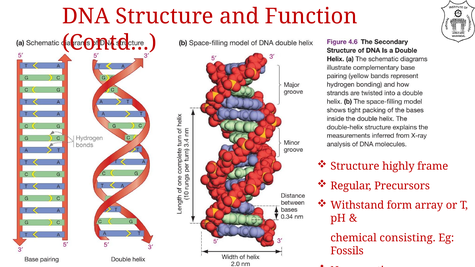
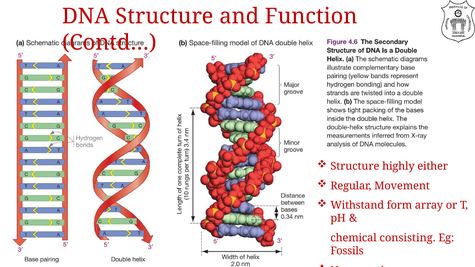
frame: frame -> either
Precursors: Precursors -> Movement
